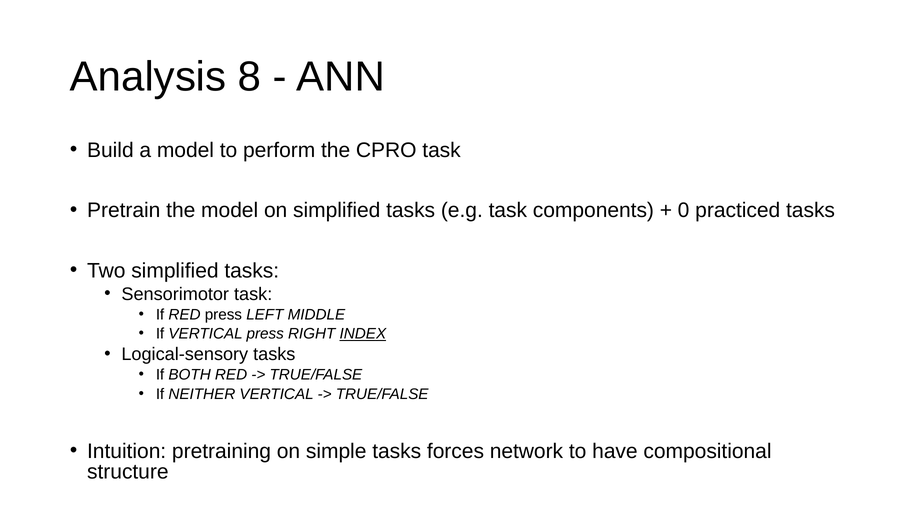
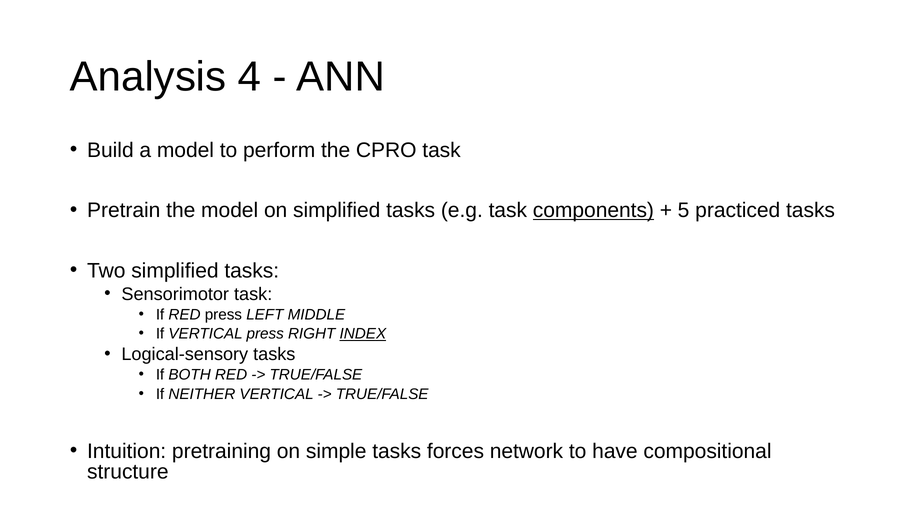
8: 8 -> 4
components underline: none -> present
0: 0 -> 5
